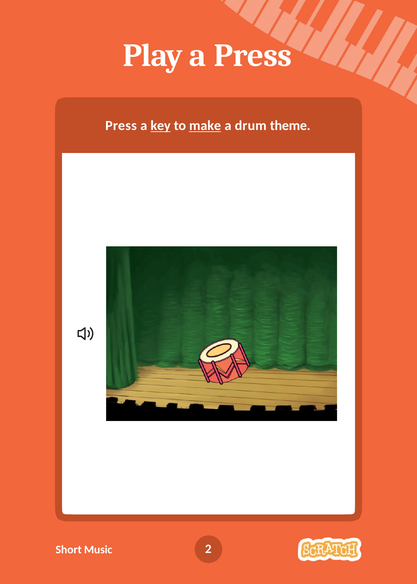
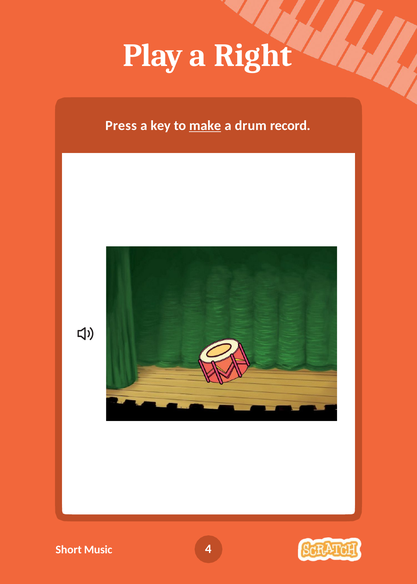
a Press: Press -> Right
key underline: present -> none
theme: theme -> record
2: 2 -> 4
